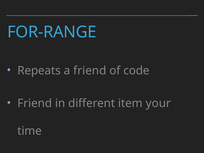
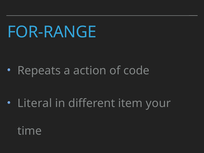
a friend: friend -> action
Friend at (35, 103): Friend -> Literal
